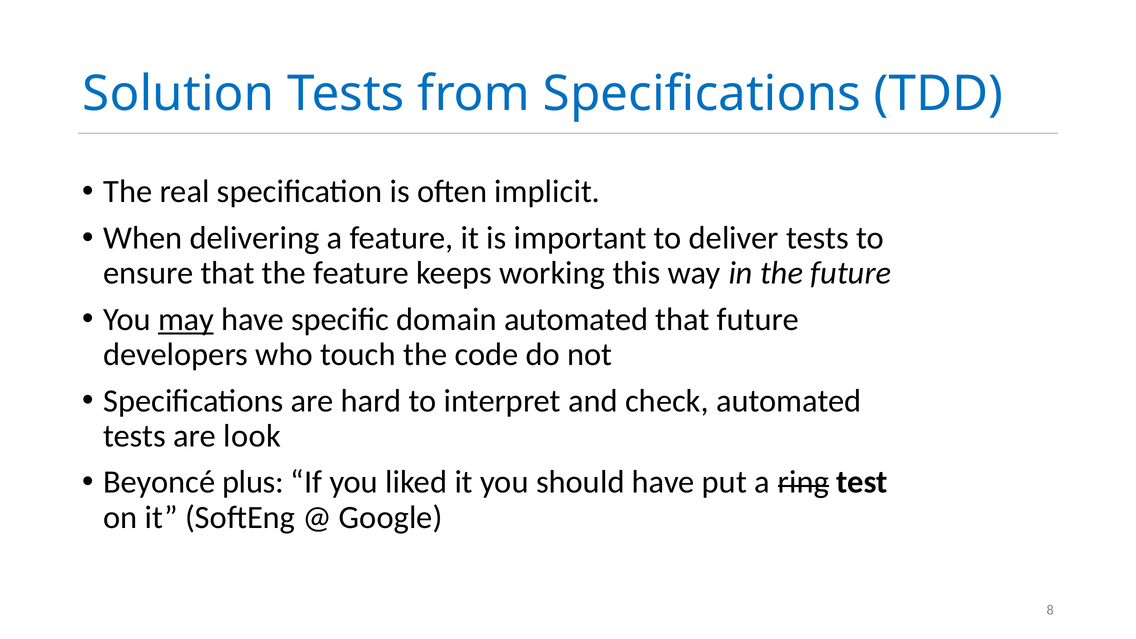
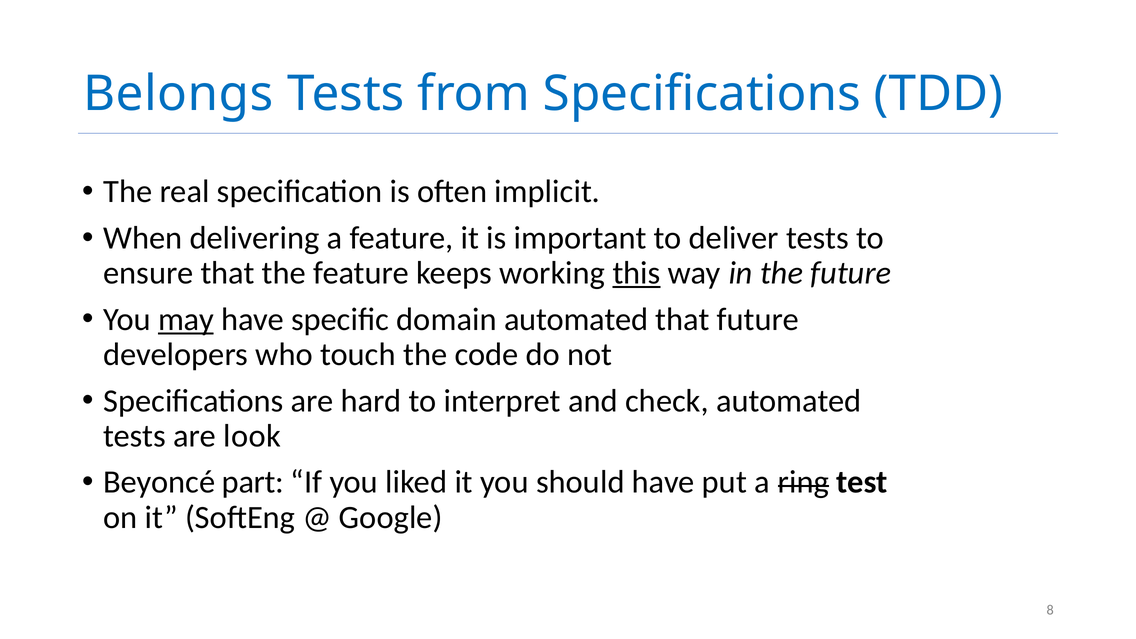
Solution: Solution -> Belongs
this underline: none -> present
plus: plus -> part
